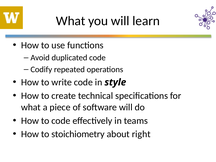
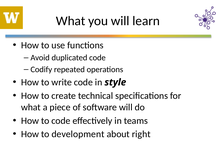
stoichiometry: stoichiometry -> development
